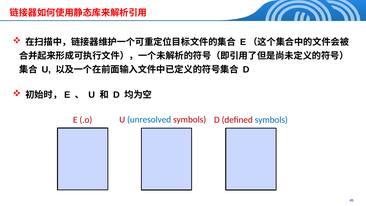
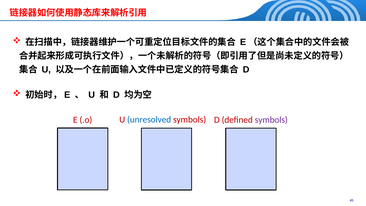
symbols at (271, 120) colour: blue -> purple
